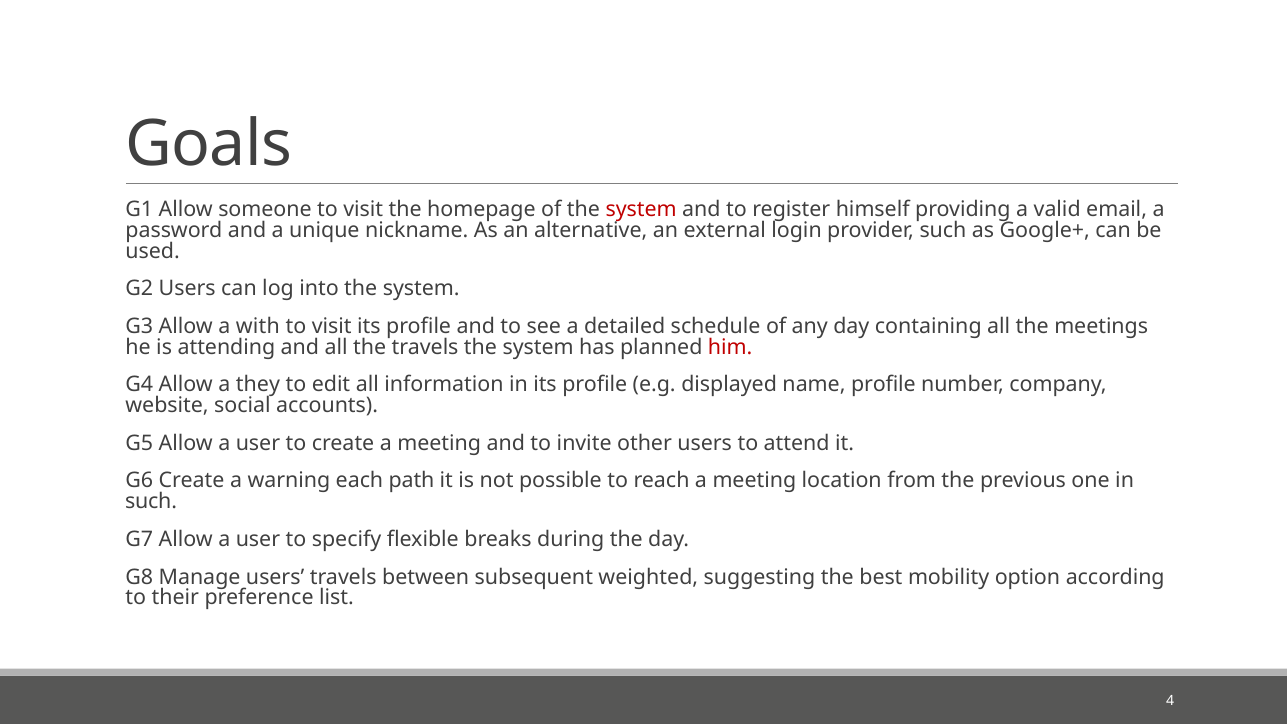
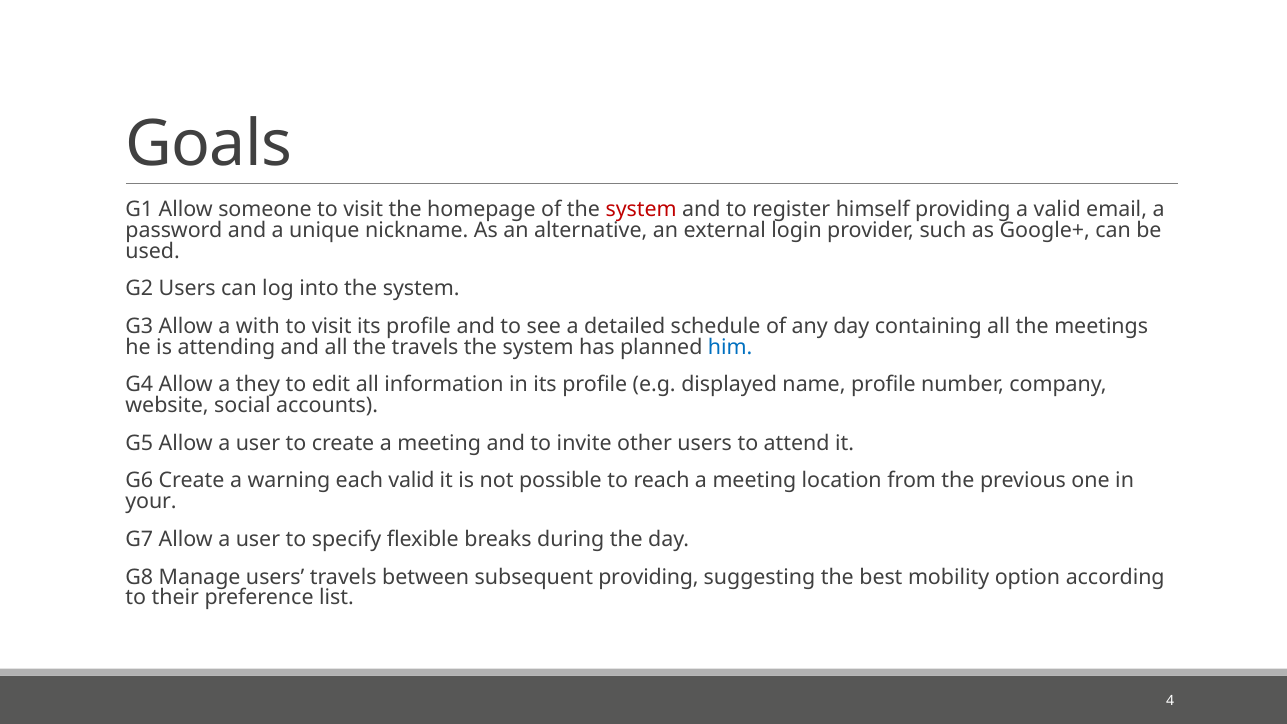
him colour: red -> blue
each path: path -> valid
such at (151, 502): such -> your
subsequent weighted: weighted -> providing
